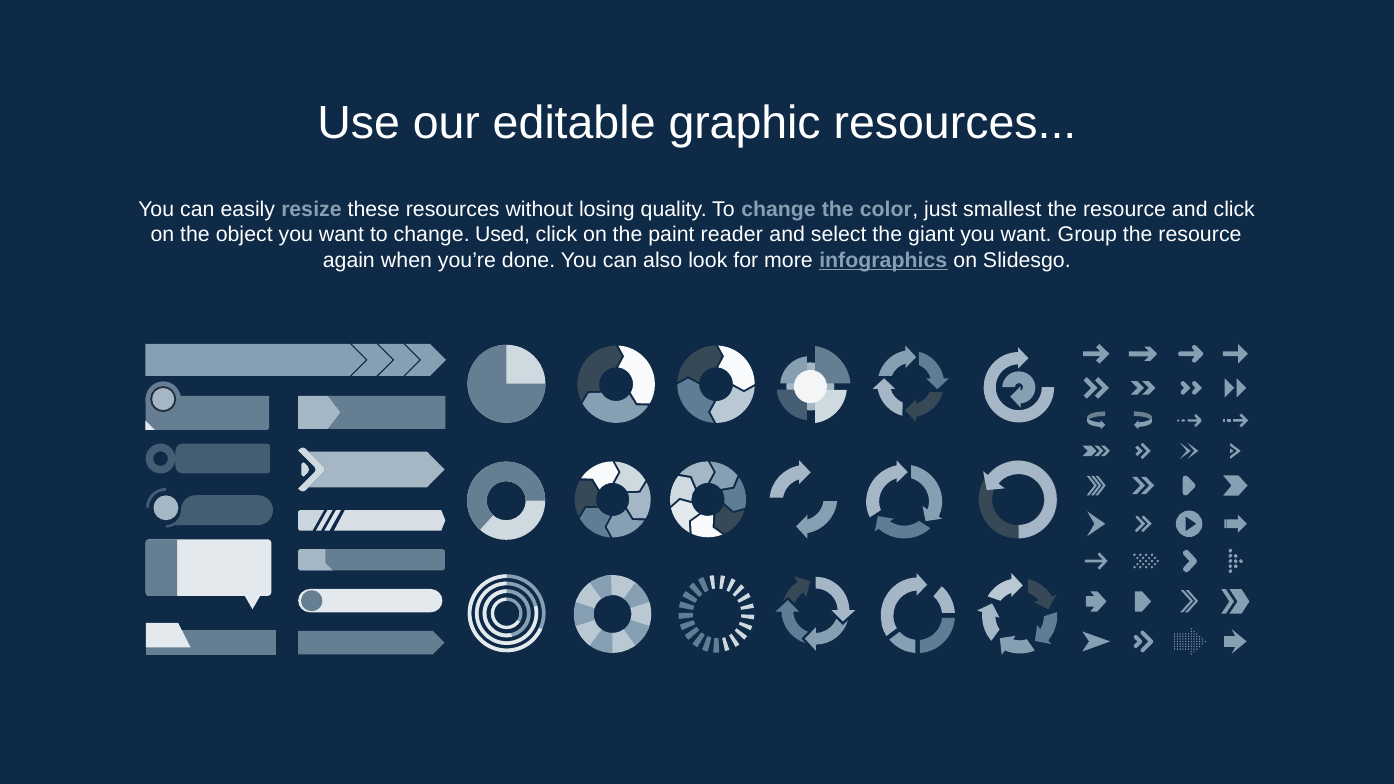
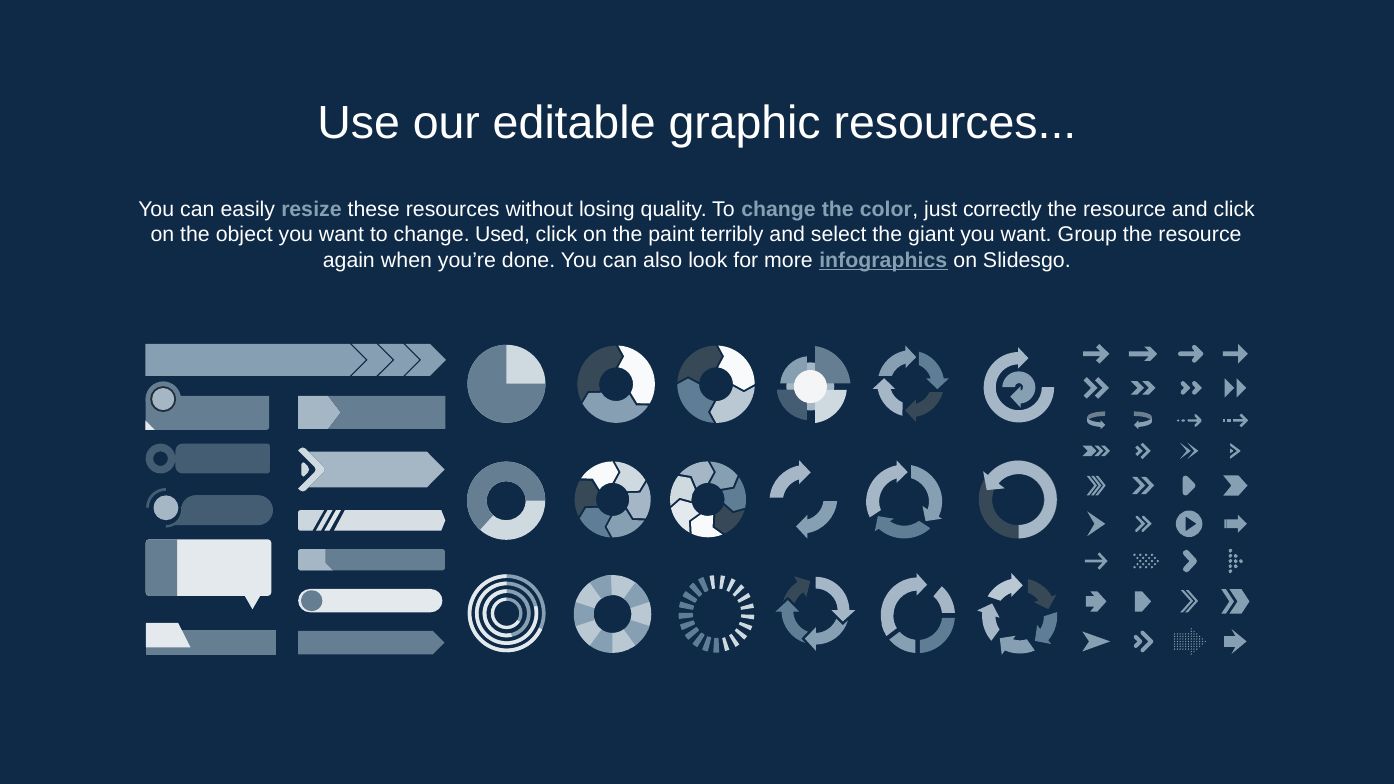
smallest: smallest -> correctly
reader: reader -> terribly
